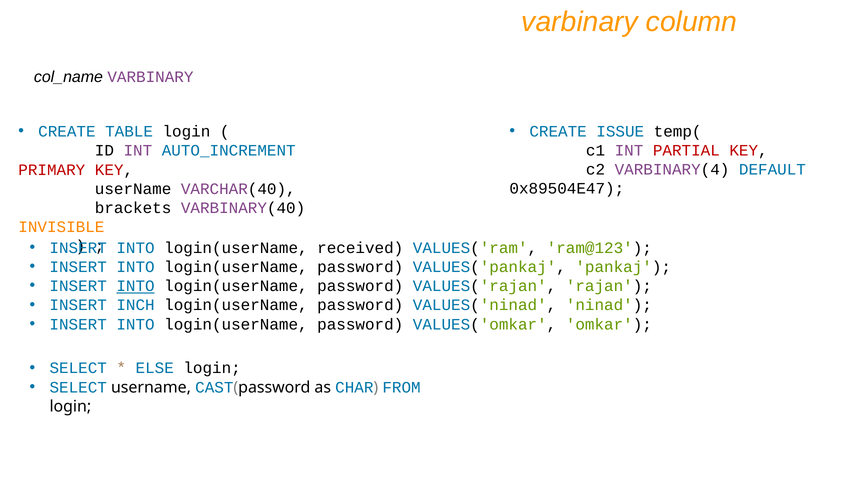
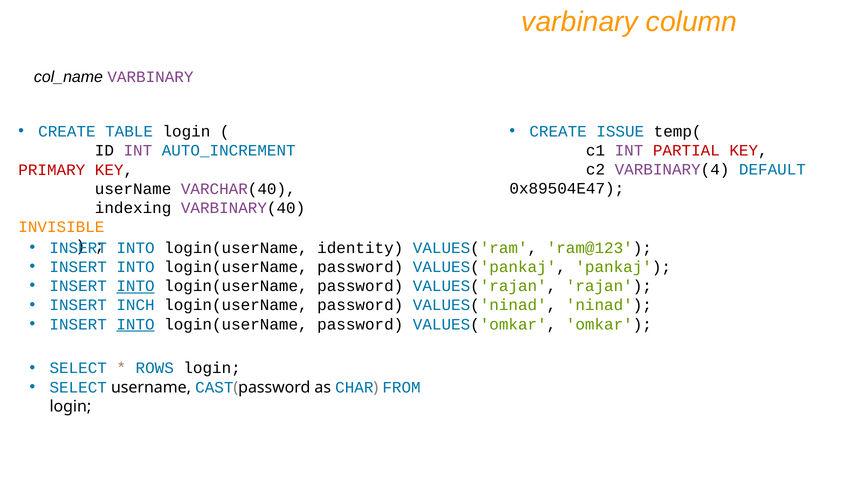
brackets: brackets -> indexing
received: received -> identity
INTO at (136, 324) underline: none -> present
ELSE: ELSE -> ROWS
